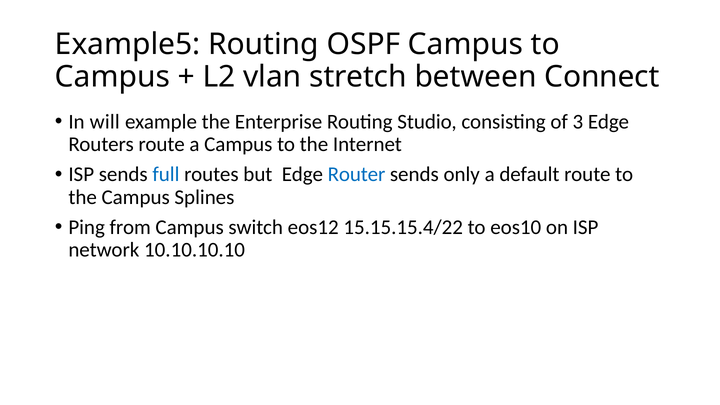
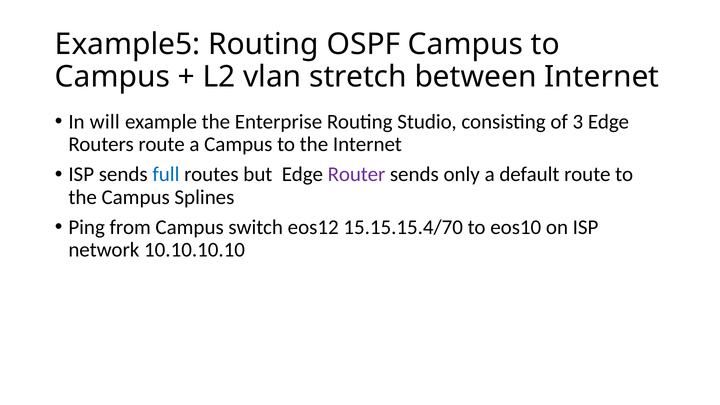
between Connect: Connect -> Internet
Router colour: blue -> purple
15.15.15.4/22: 15.15.15.4/22 -> 15.15.15.4/70
